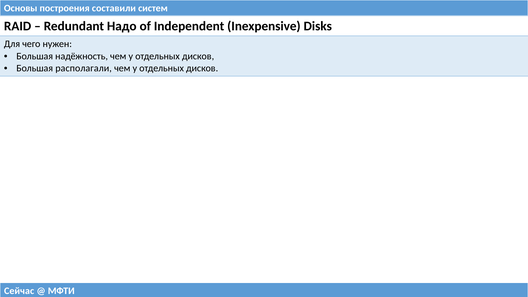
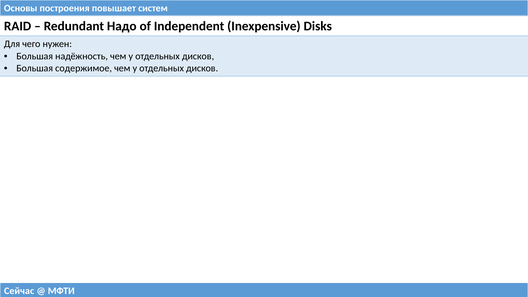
составили: составили -> повышает
располагали: располагали -> содержимое
